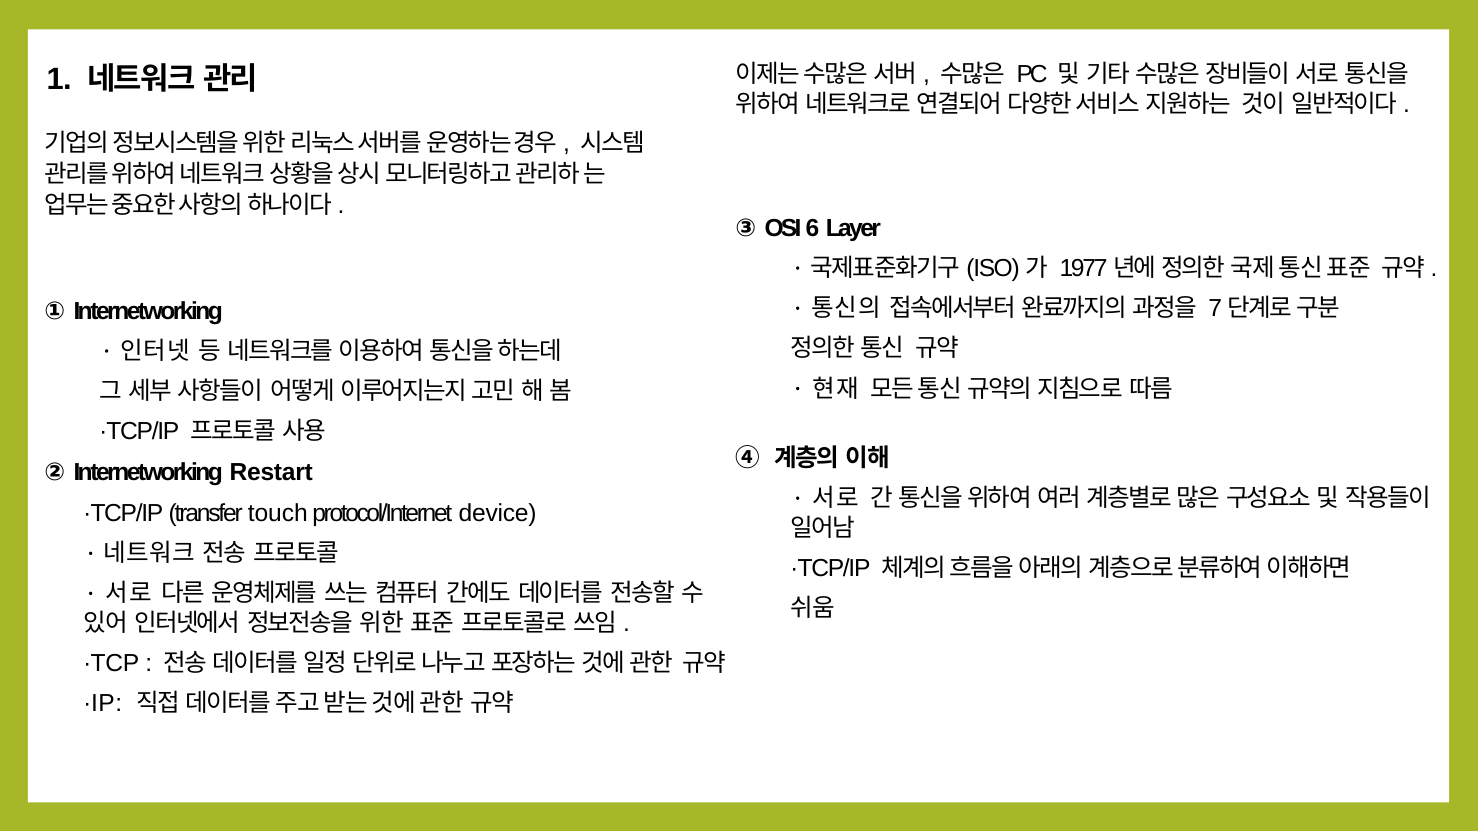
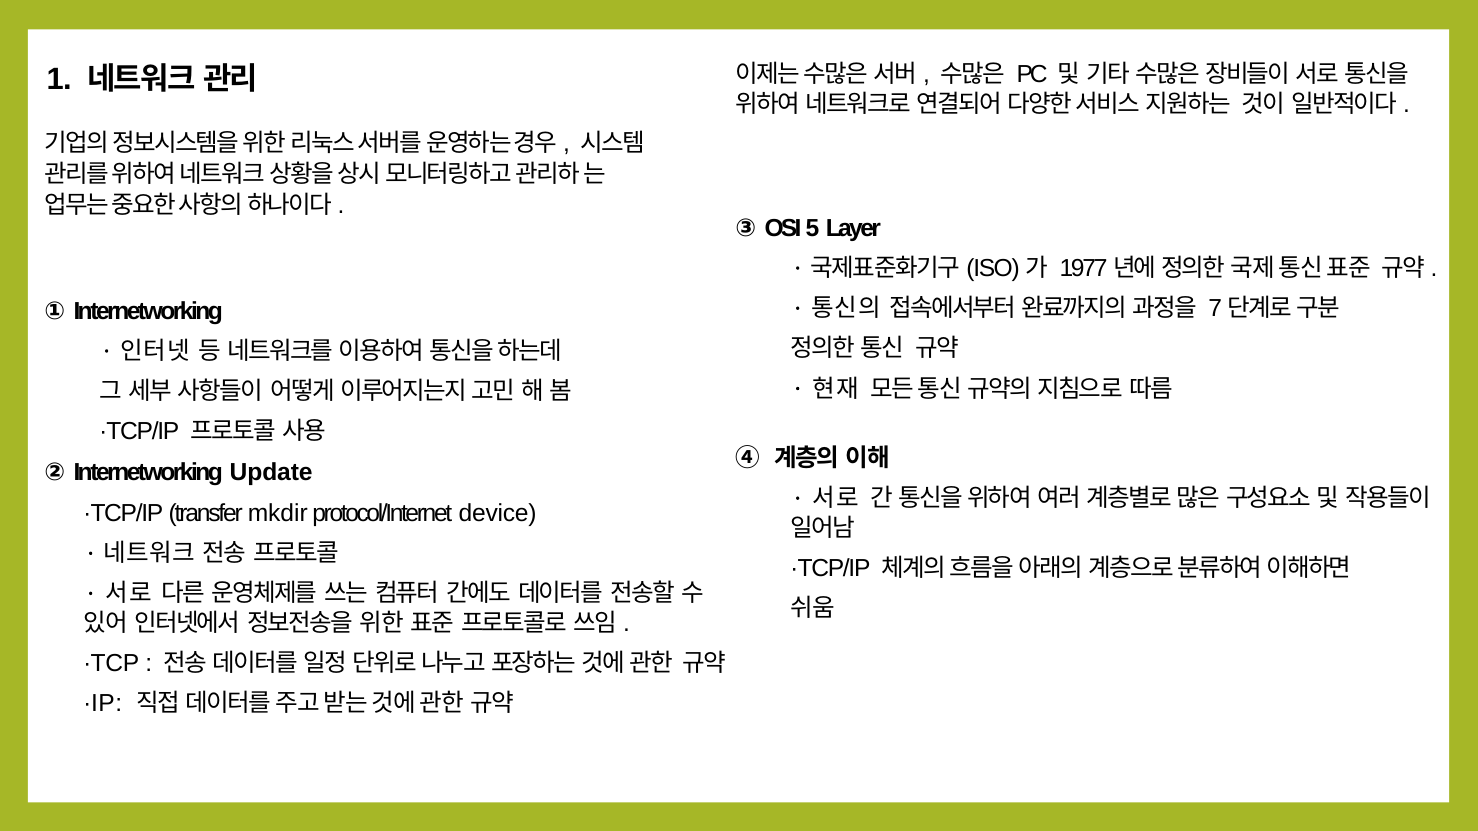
6: 6 -> 5
Restart: Restart -> Update
touch: touch -> mkdir
